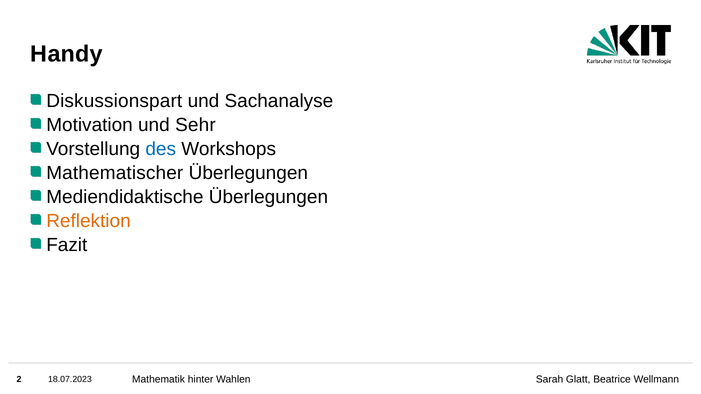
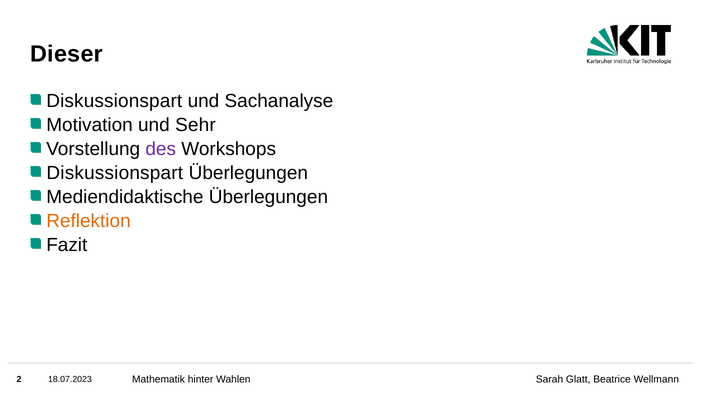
Handy: Handy -> Dieser
des colour: blue -> purple
Mathematischer at (115, 173): Mathematischer -> Diskussionspart
